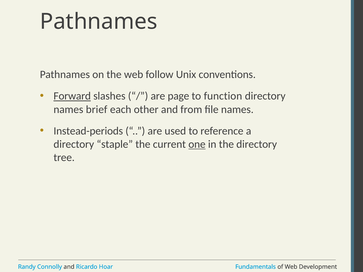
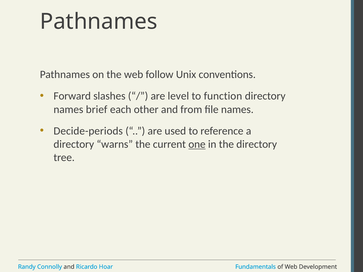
Forward underline: present -> none
page: page -> level
Instead-periods: Instead-periods -> Decide-periods
staple: staple -> warns
